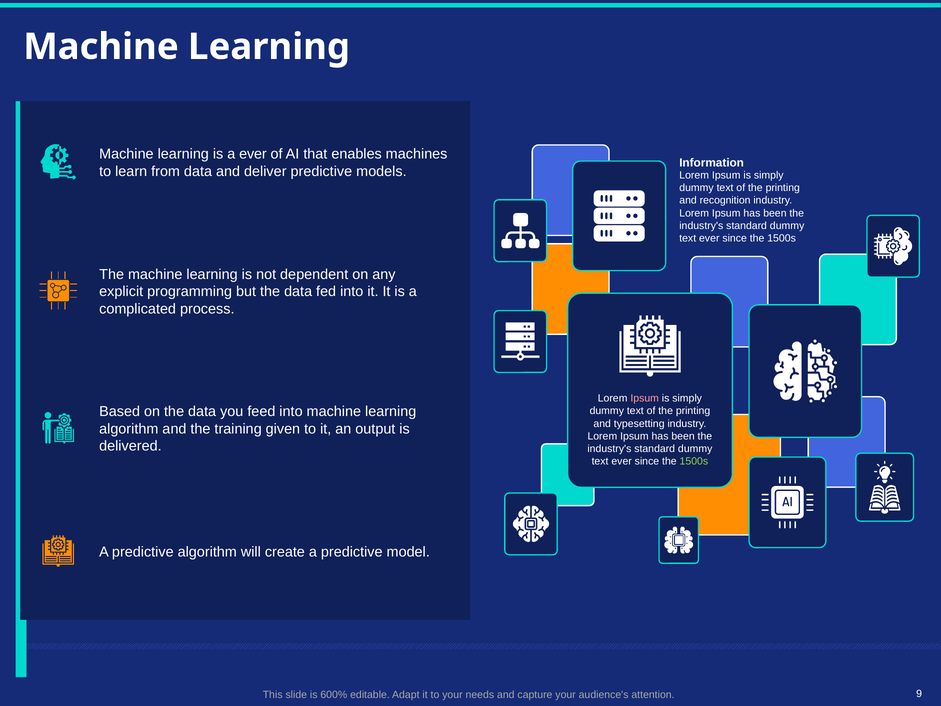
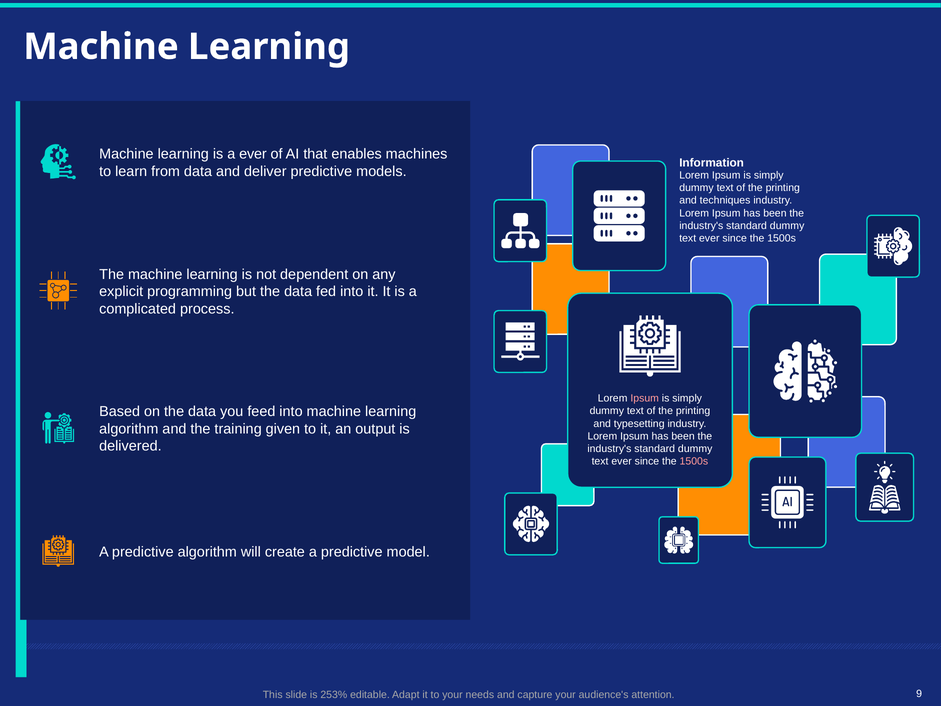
recognition: recognition -> techniques
1500s at (694, 461) colour: light green -> pink
600%: 600% -> 253%
